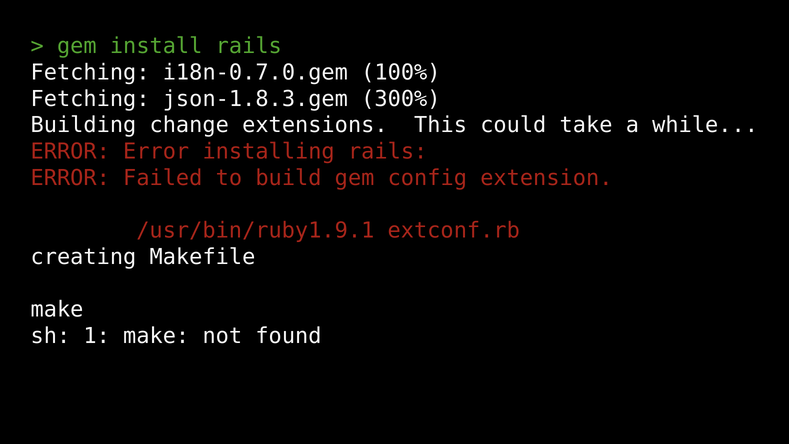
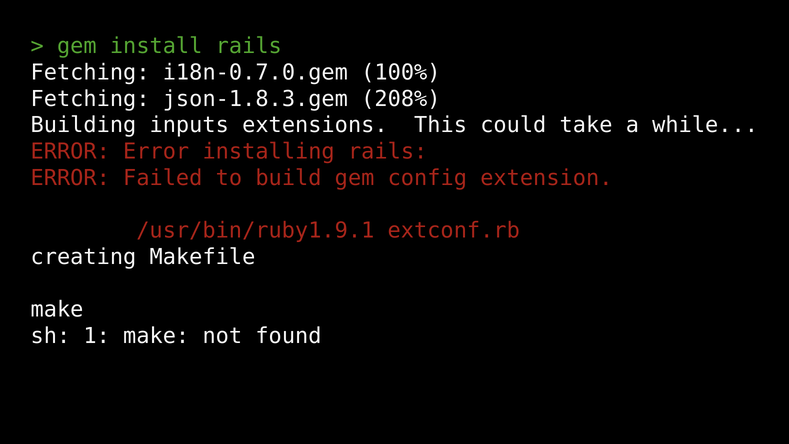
300%: 300% -> 208%
change: change -> inputs
